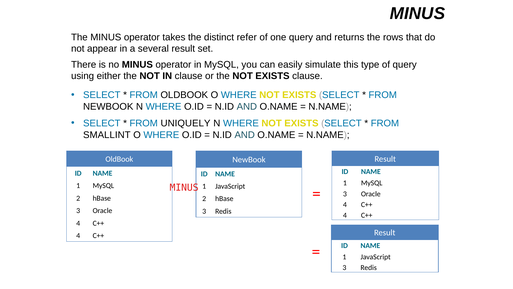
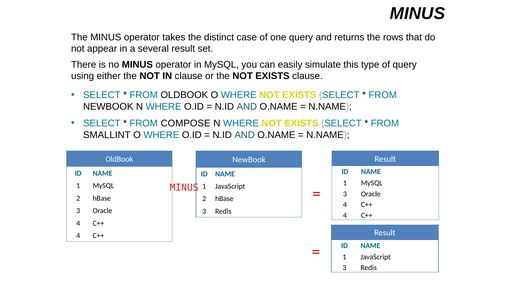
refer: refer -> case
UNIQUELY: UNIQUELY -> COMPOSE
